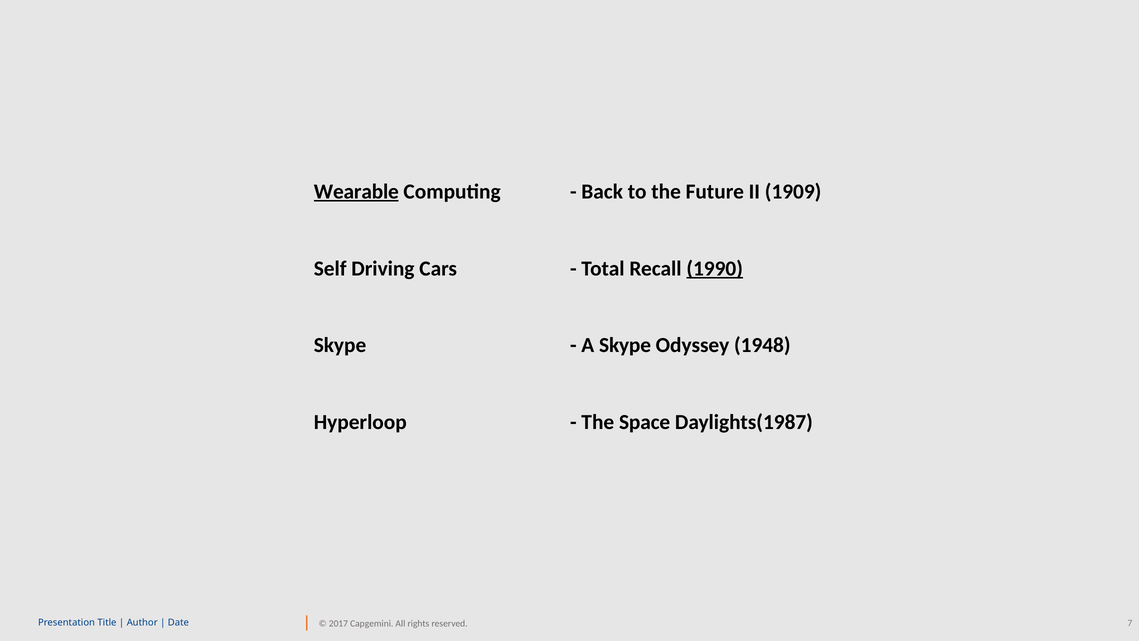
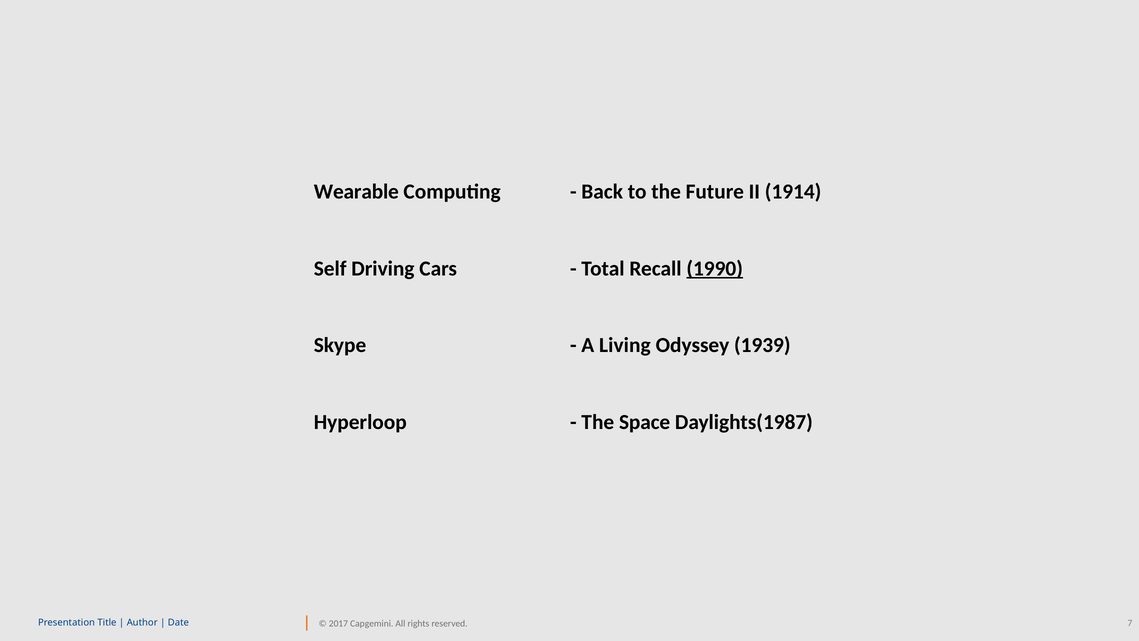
Wearable underline: present -> none
1909: 1909 -> 1914
A Skype: Skype -> Living
1948: 1948 -> 1939
